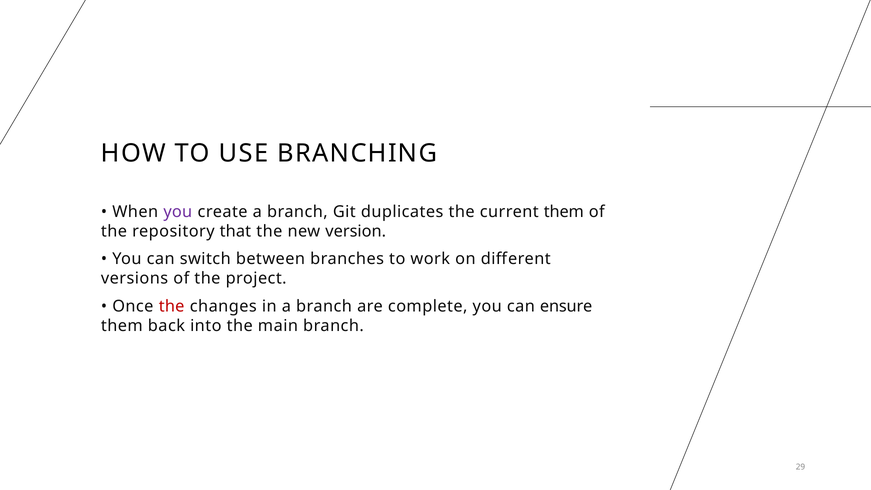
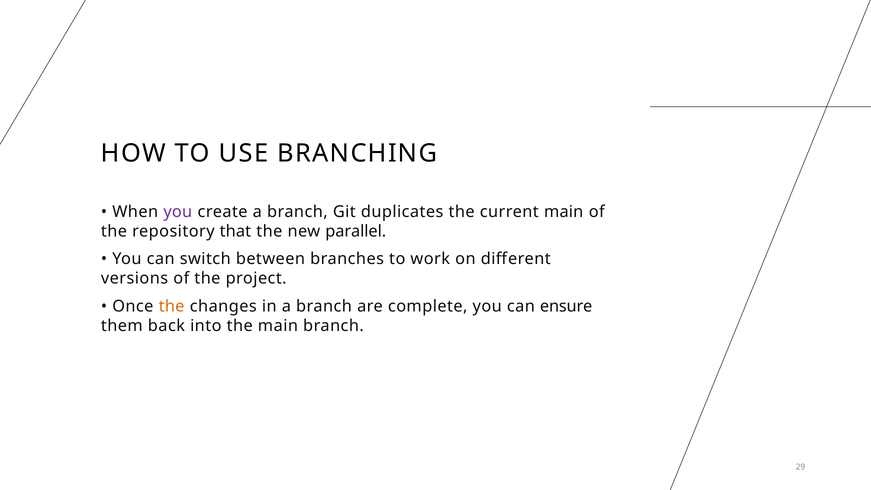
current them: them -> main
version: version -> parallel
the at (172, 306) colour: red -> orange
